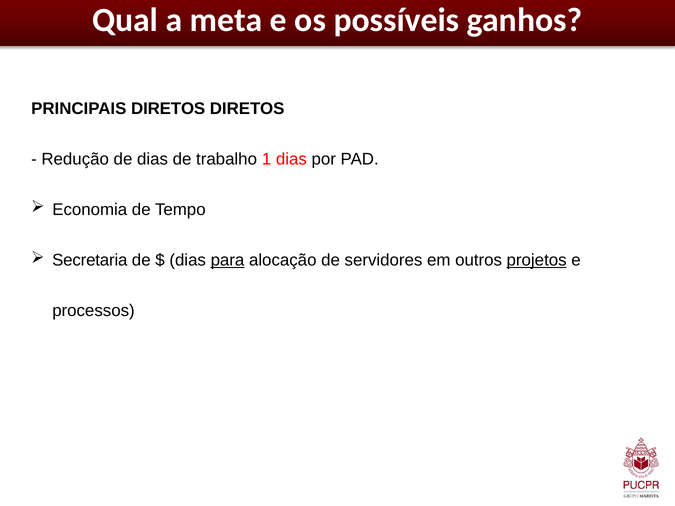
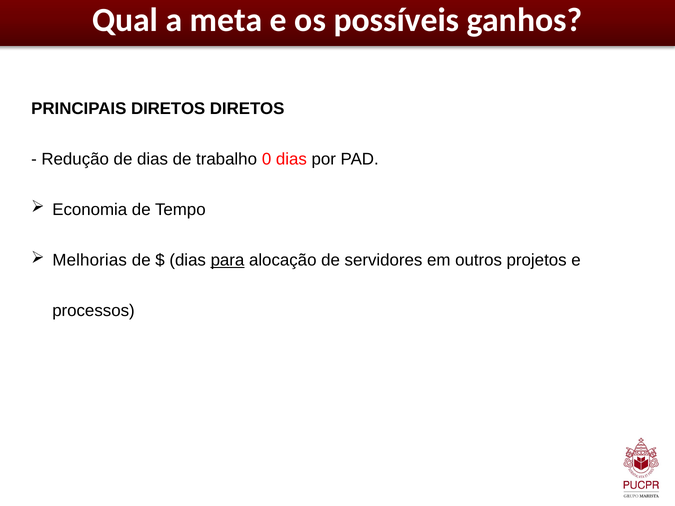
1: 1 -> 0
Secretaria: Secretaria -> Melhorias
projetos underline: present -> none
